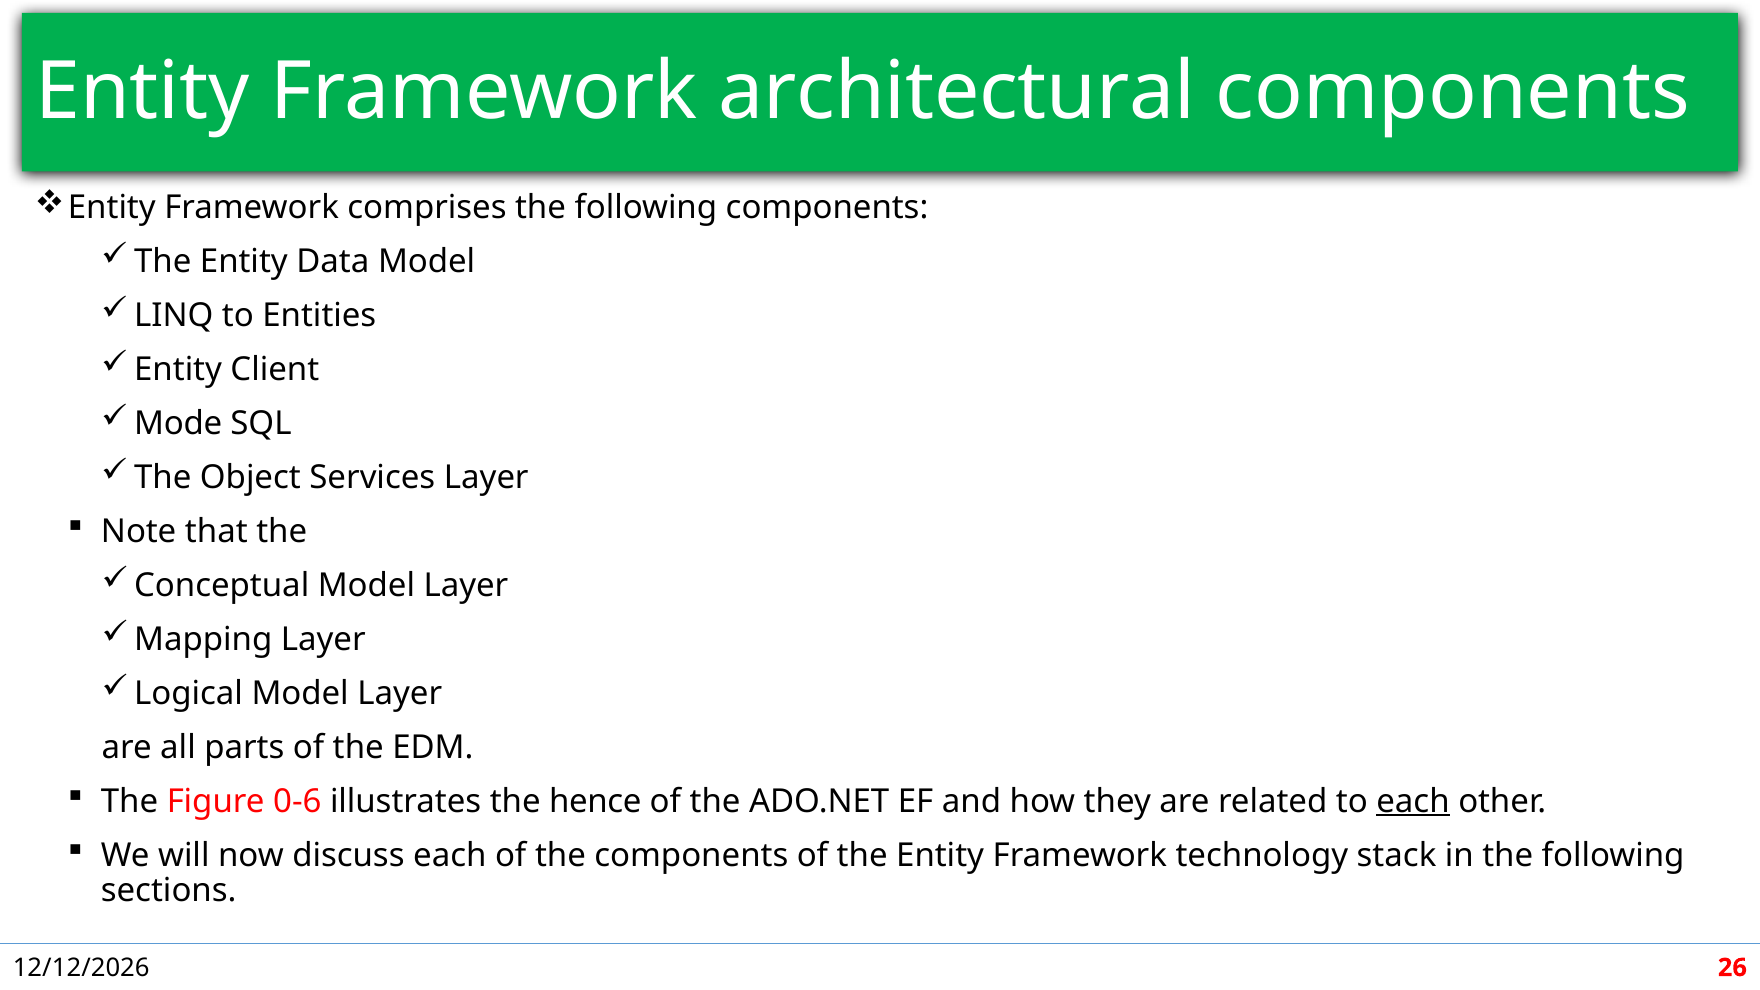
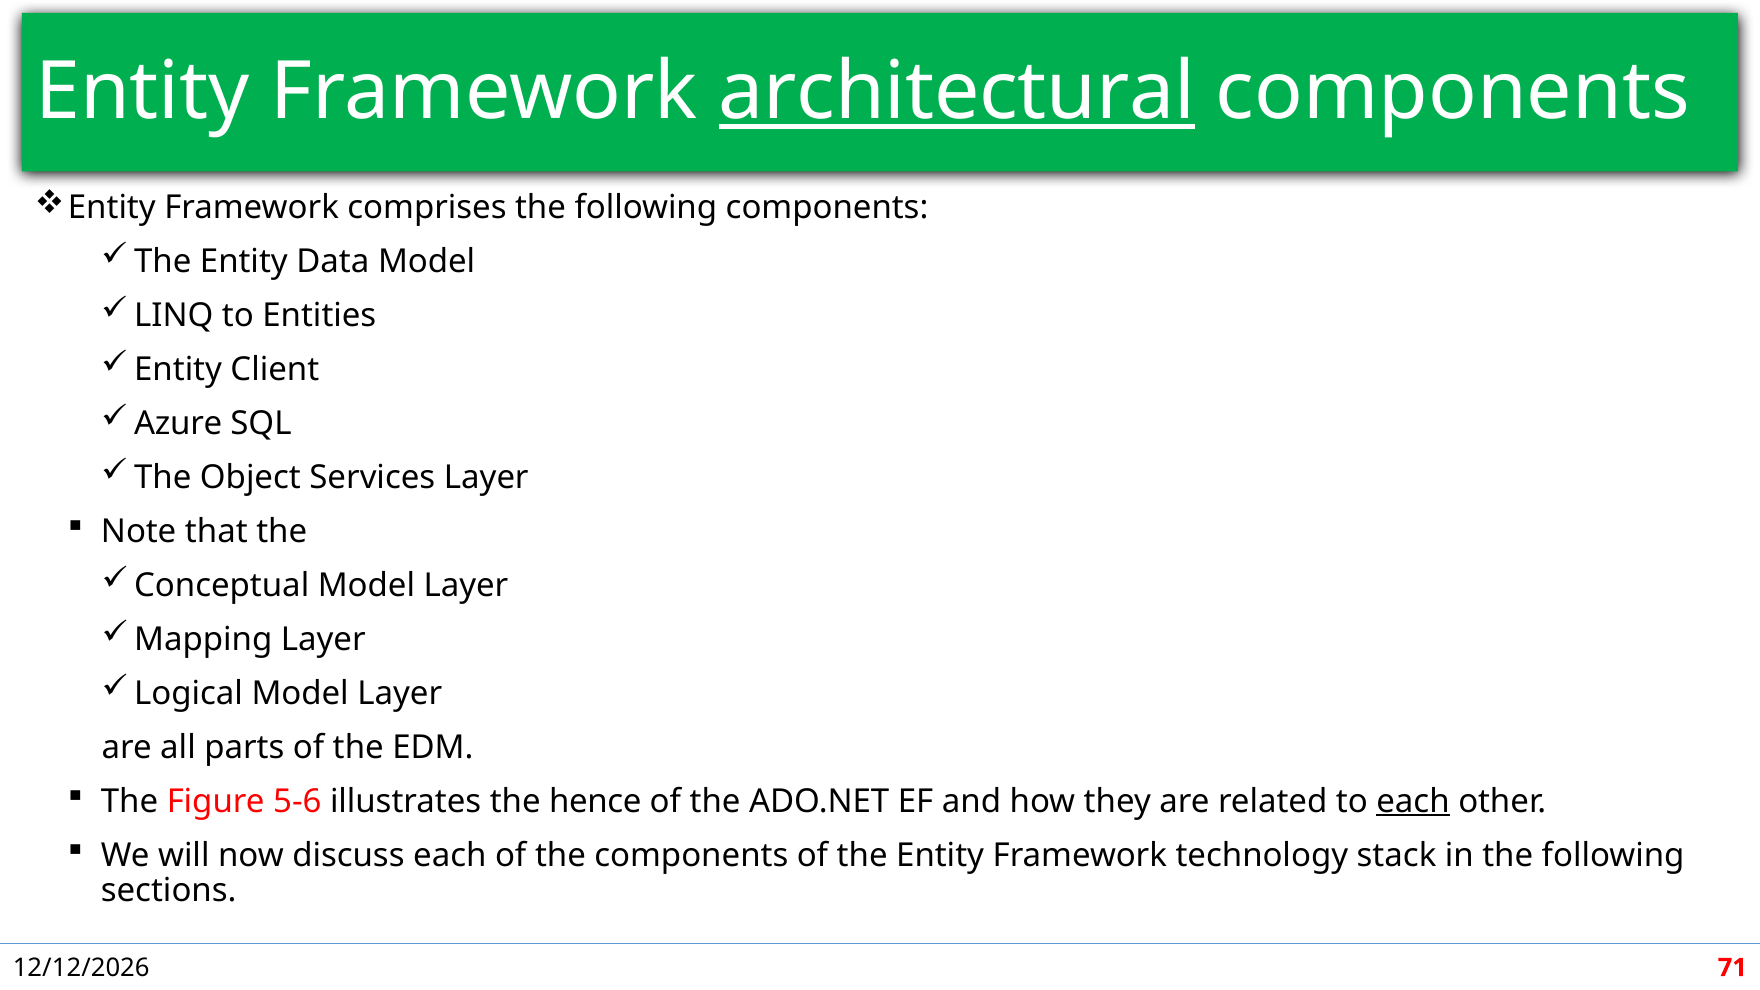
architectural underline: none -> present
Mode: Mode -> Azure
0-6: 0-6 -> 5-6
26: 26 -> 71
